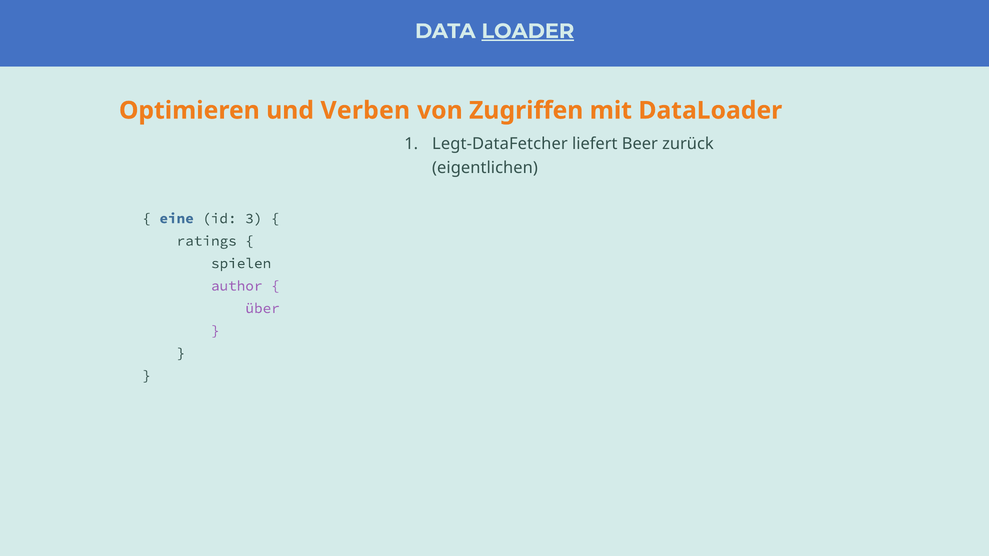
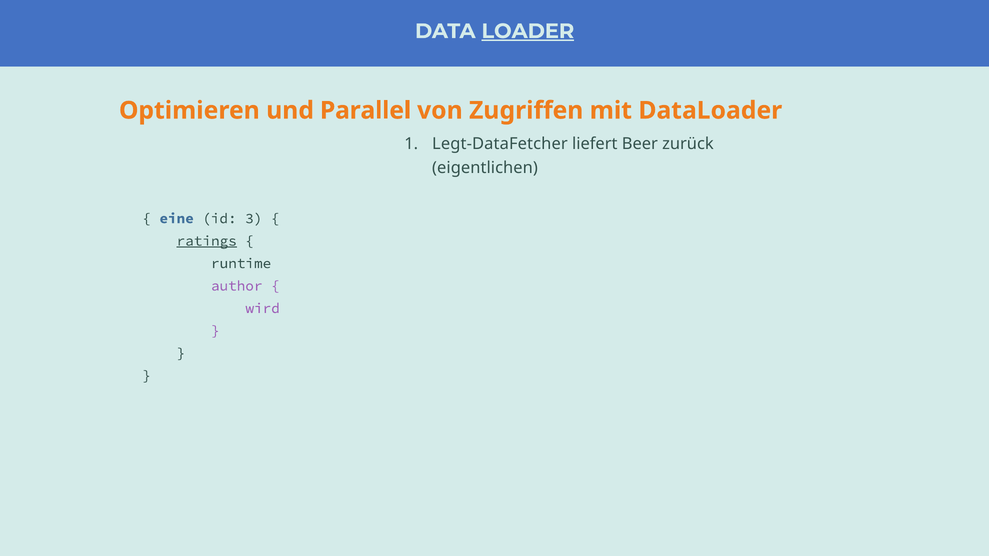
Verben: Verben -> Parallel
ratings underline: none -> present
spielen: spielen -> runtime
über: über -> wird
